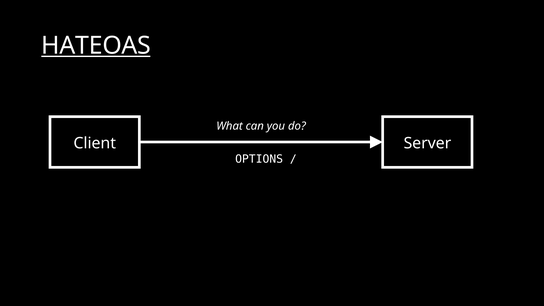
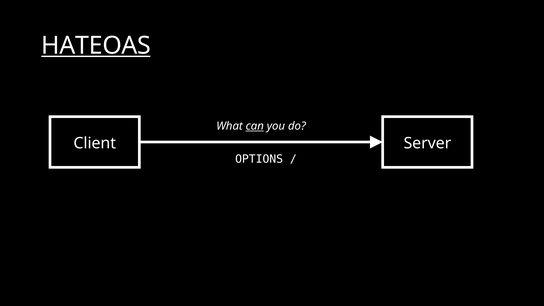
can underline: none -> present
